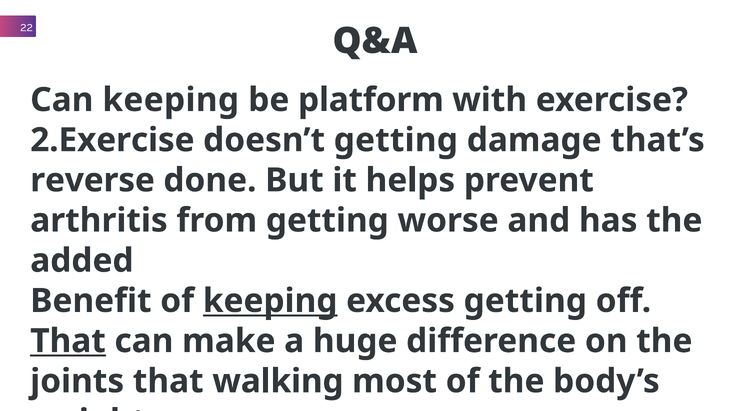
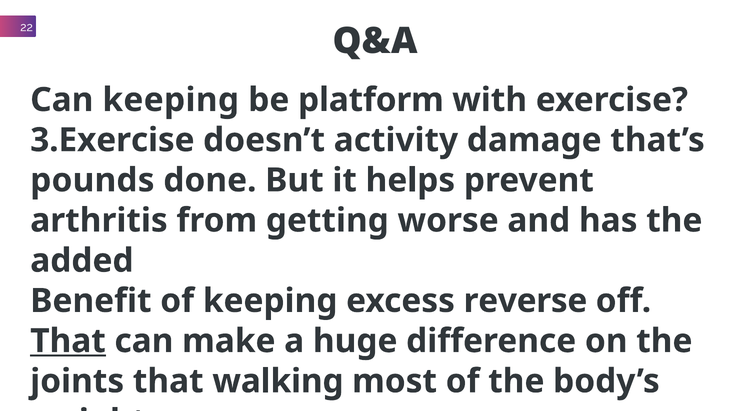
2.Exercise: 2.Exercise -> 3.Exercise
doesn’t getting: getting -> activity
reverse: reverse -> pounds
keeping at (270, 301) underline: present -> none
excess getting: getting -> reverse
